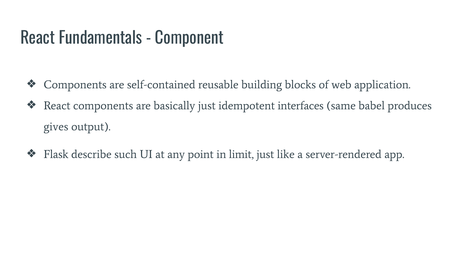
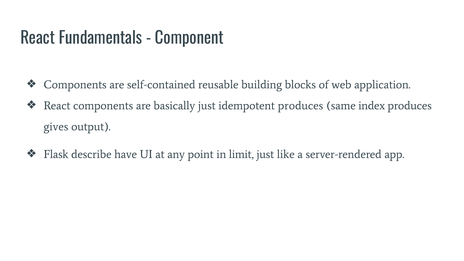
idempotent interfaces: interfaces -> produces
babel: babel -> index
such: such -> have
